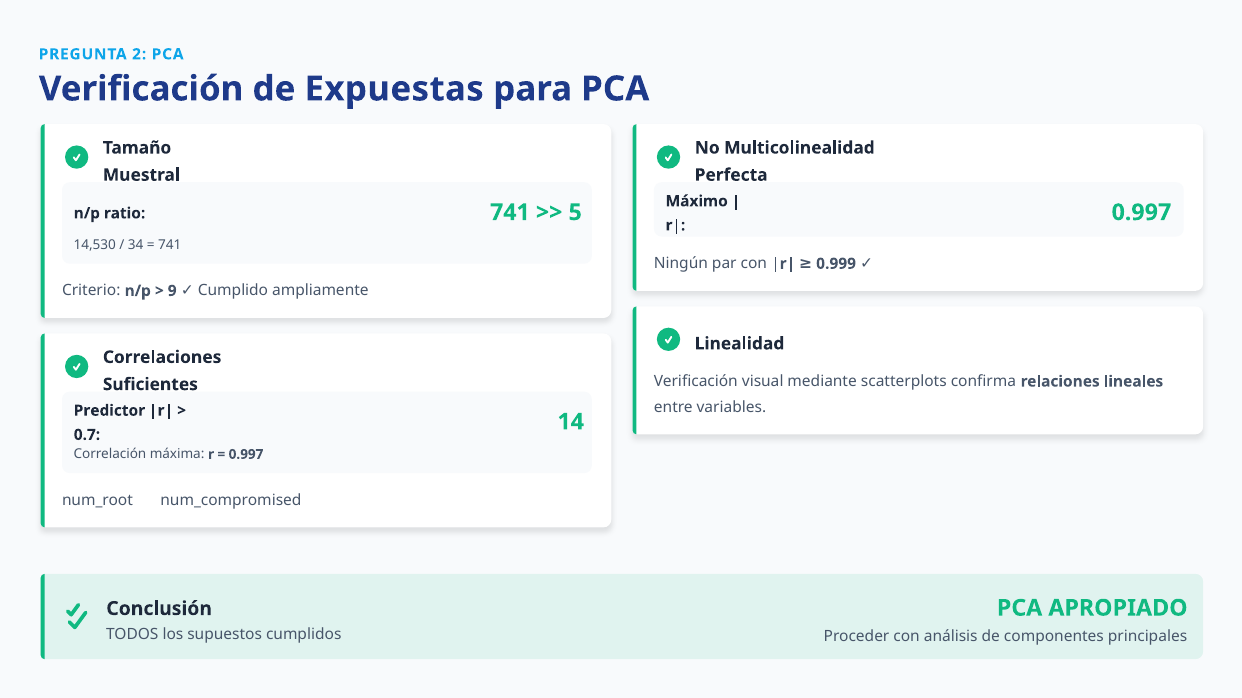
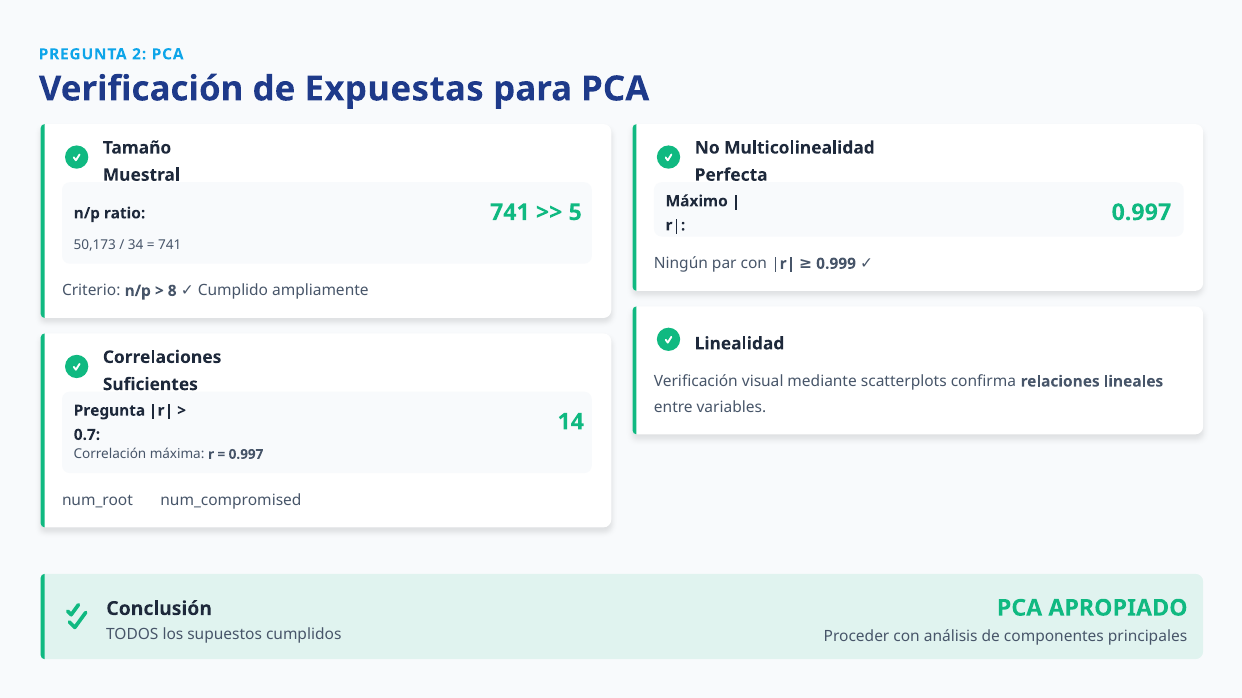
14,530: 14,530 -> 50,173
9: 9 -> 8
Predictor at (109, 411): Predictor -> Pregunta
